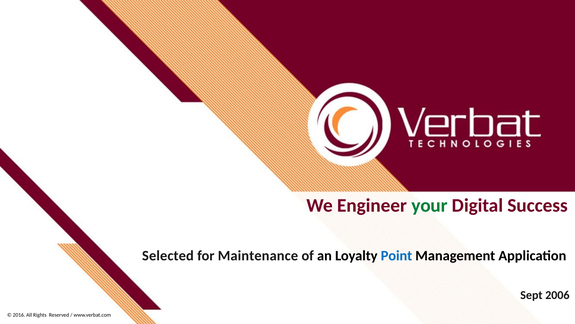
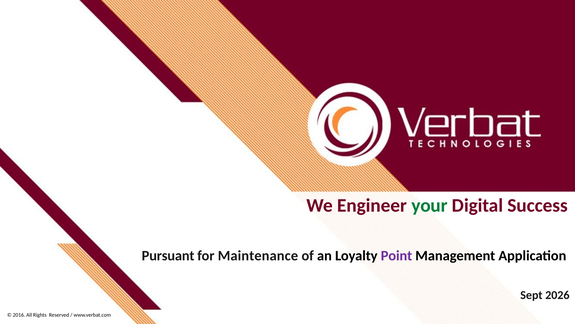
Selected: Selected -> Pursuant
Point colour: blue -> purple
2006: 2006 -> 2026
